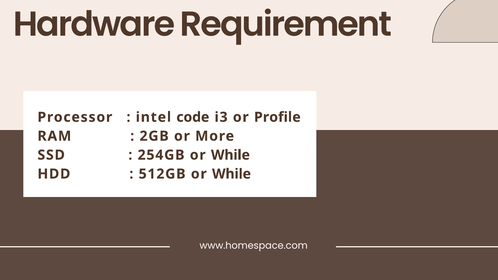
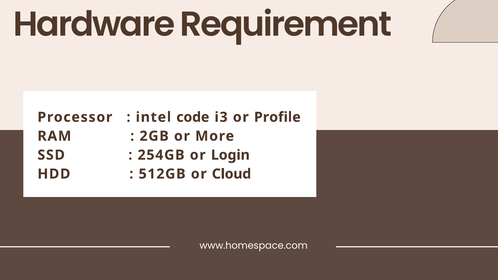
254GB or While: While -> Login
512GB or While: While -> Cloud
